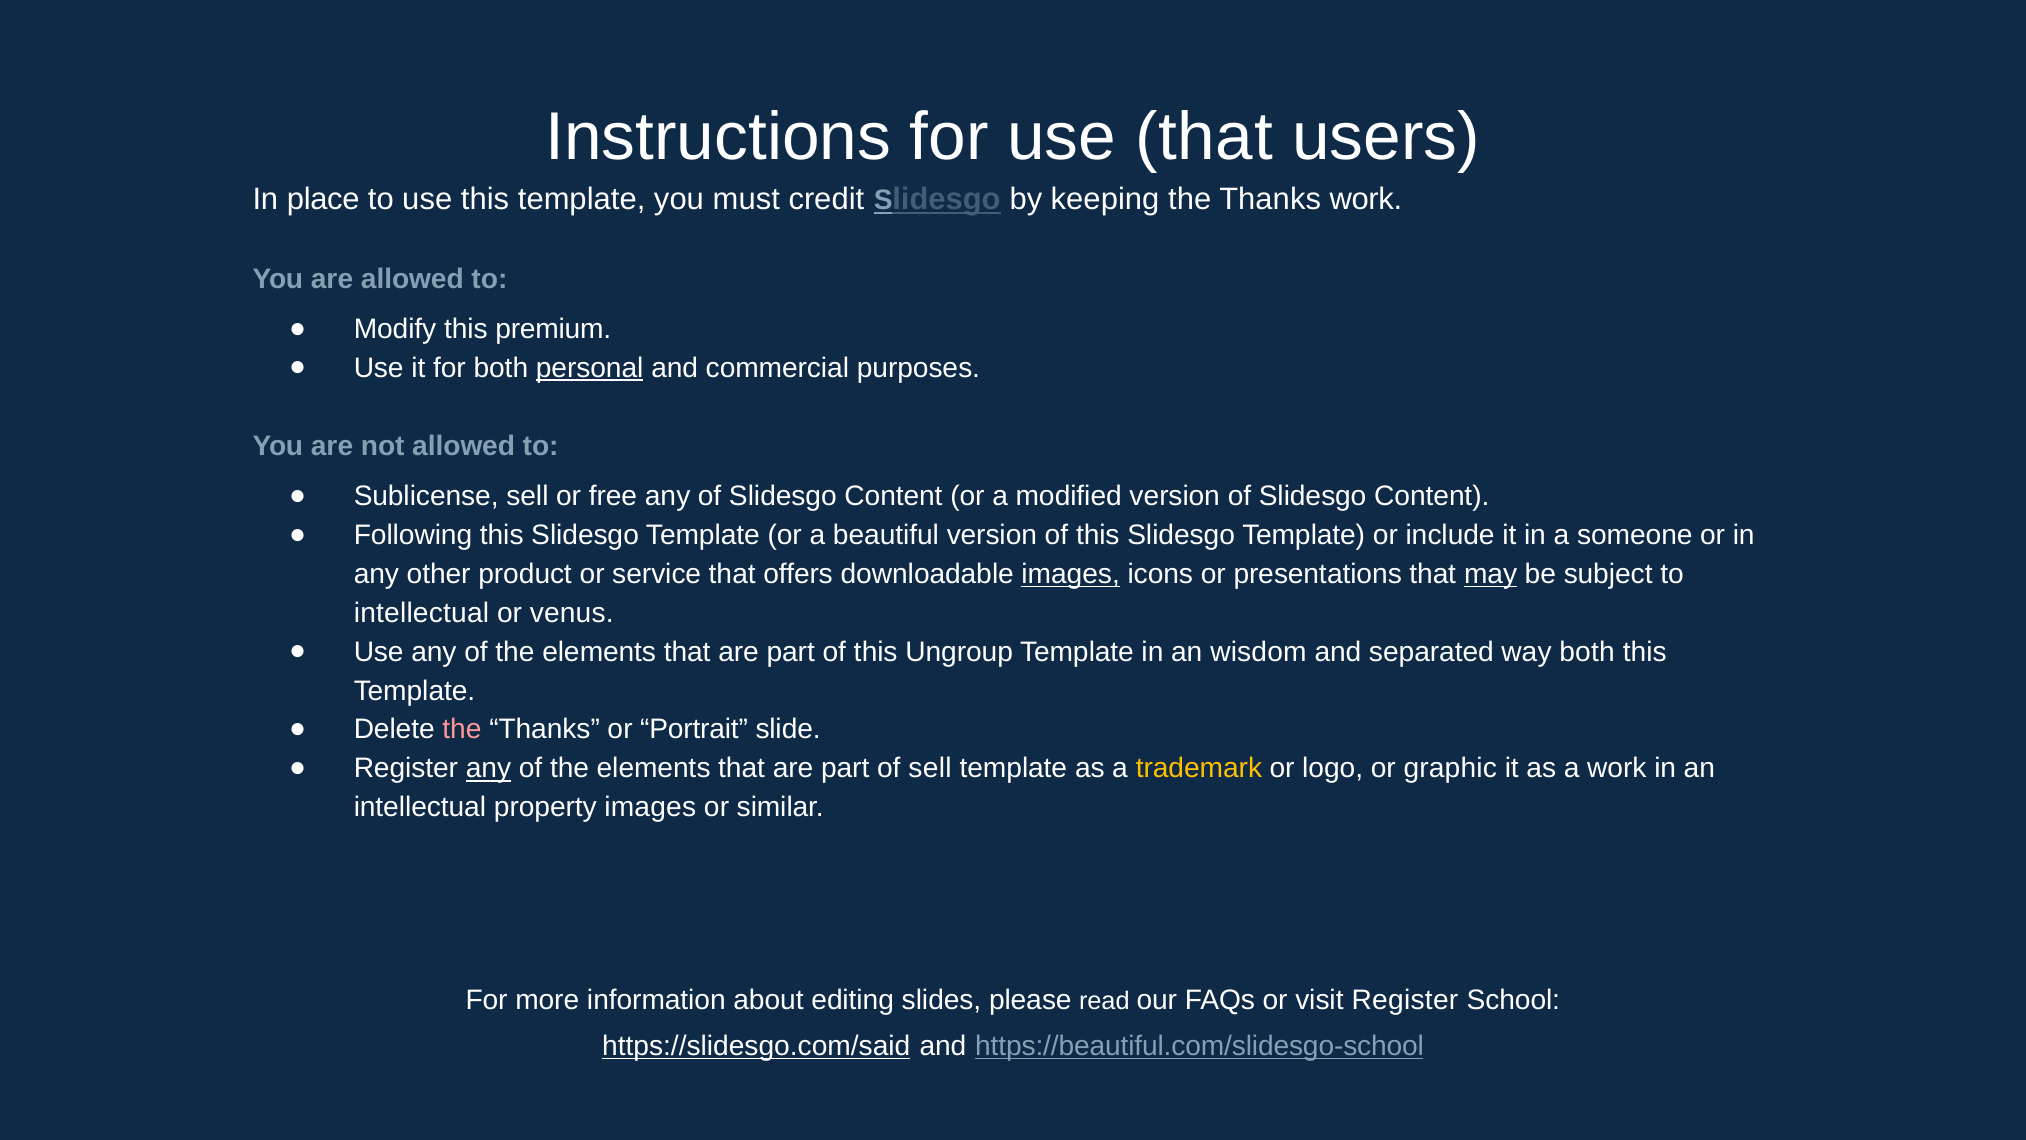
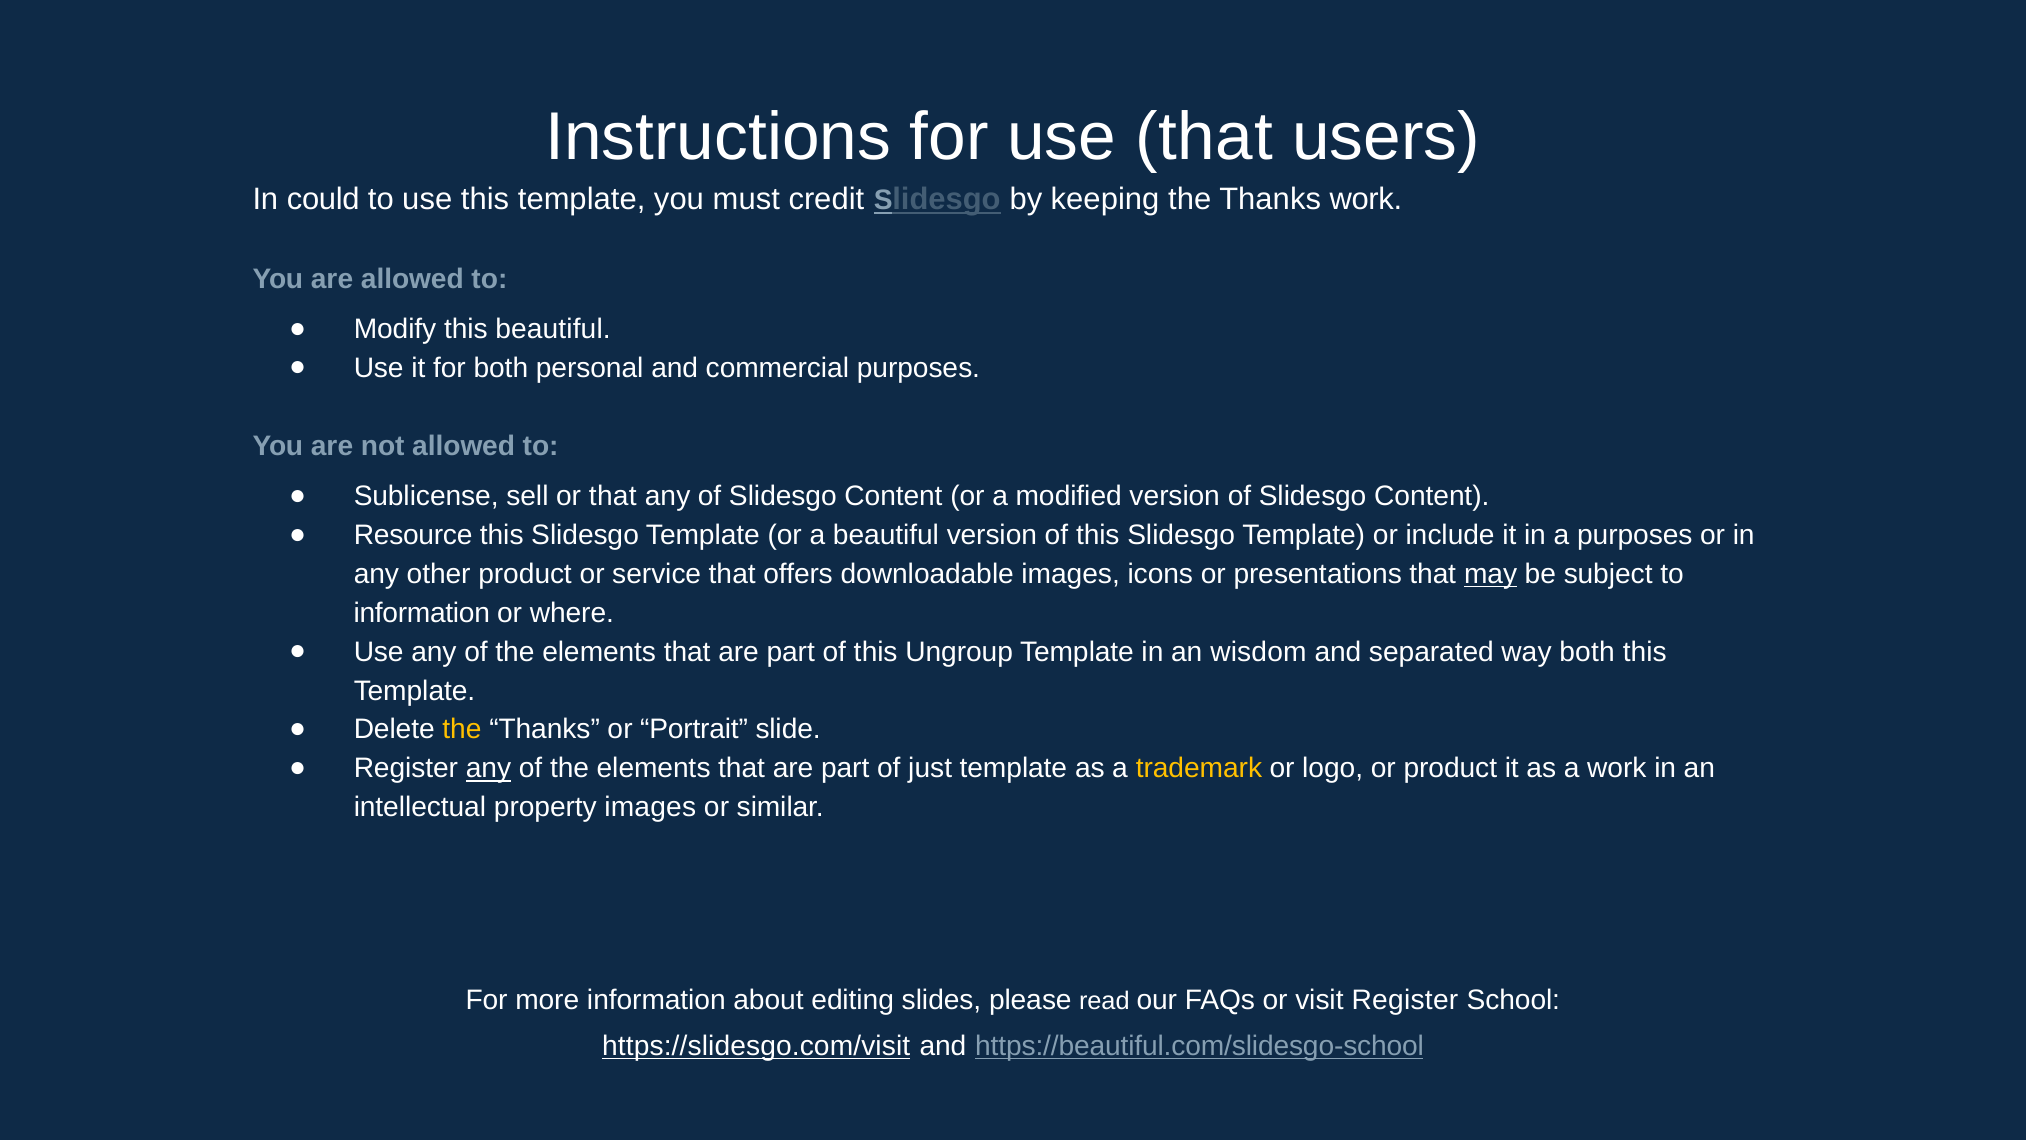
place: place -> could
this premium: premium -> beautiful
personal underline: present -> none
or free: free -> that
Following: Following -> Resource
a someone: someone -> purposes
images at (1071, 574) underline: present -> none
intellectual at (421, 613): intellectual -> information
venus: venus -> where
the at (462, 729) colour: pink -> yellow
of sell: sell -> just
or graphic: graphic -> product
https://slidesgo.com/said: https://slidesgo.com/said -> https://slidesgo.com/visit
